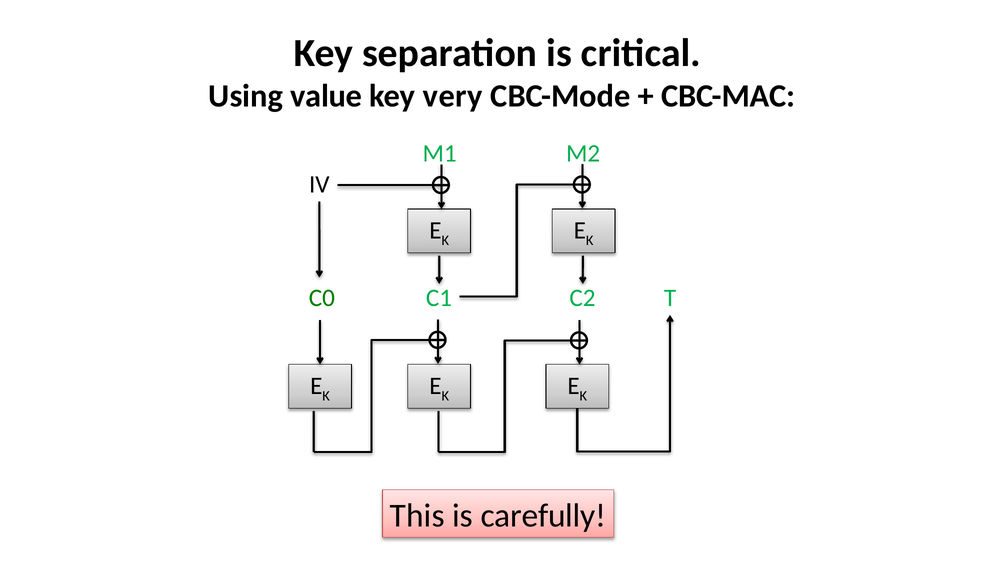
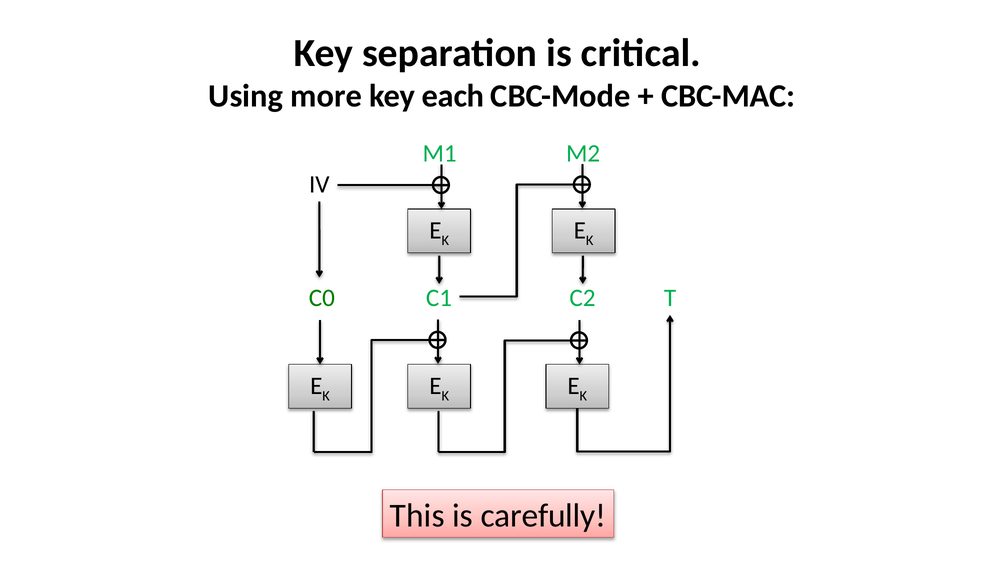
value: value -> more
very: very -> each
